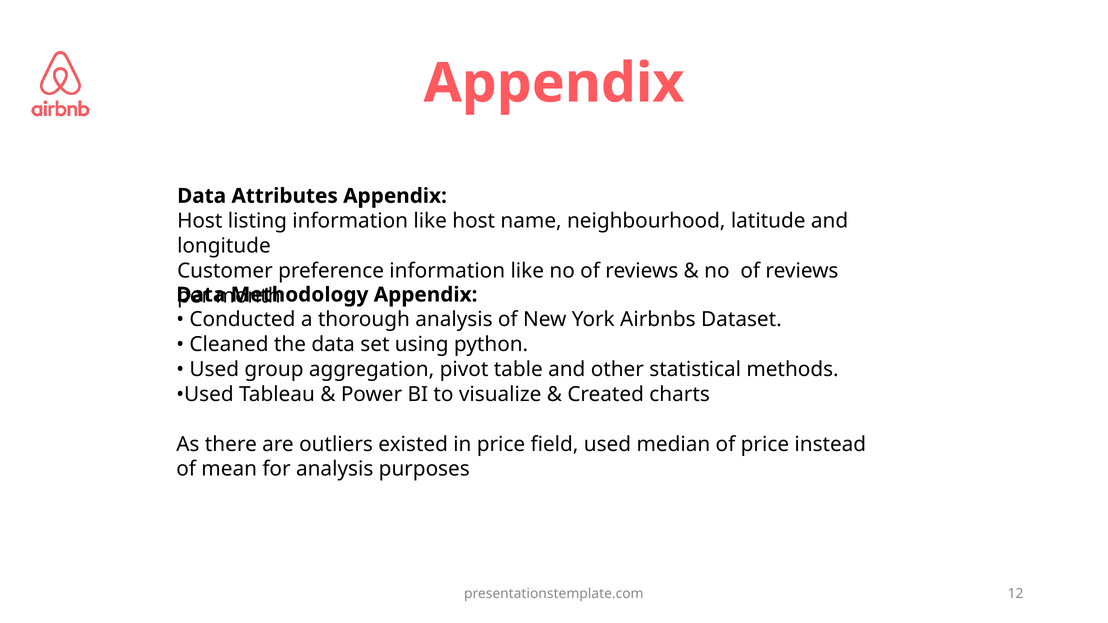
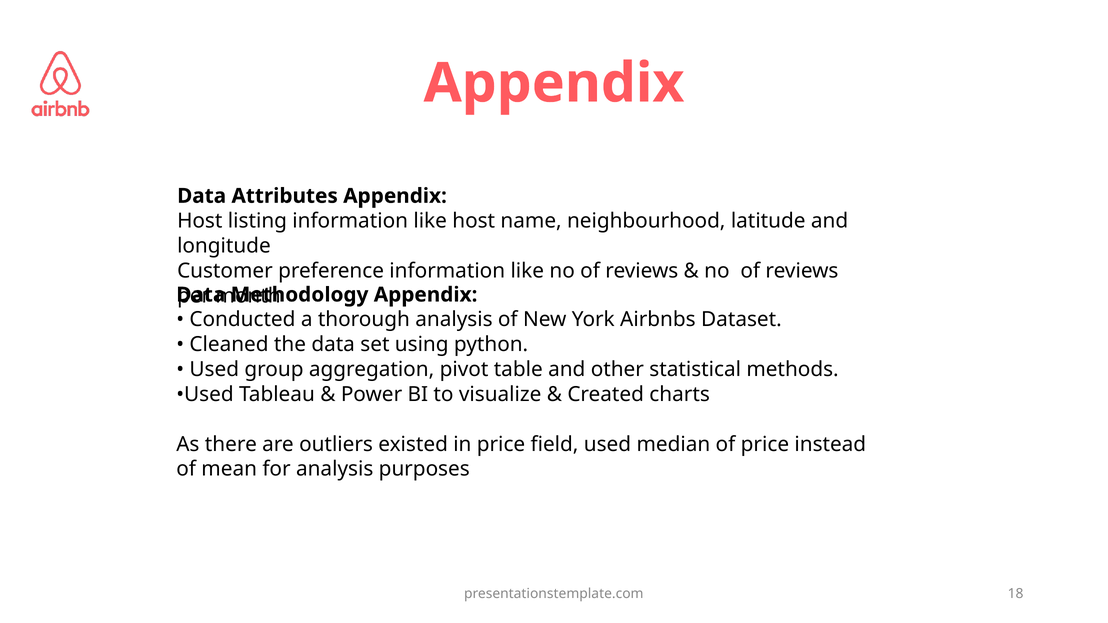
12: 12 -> 18
